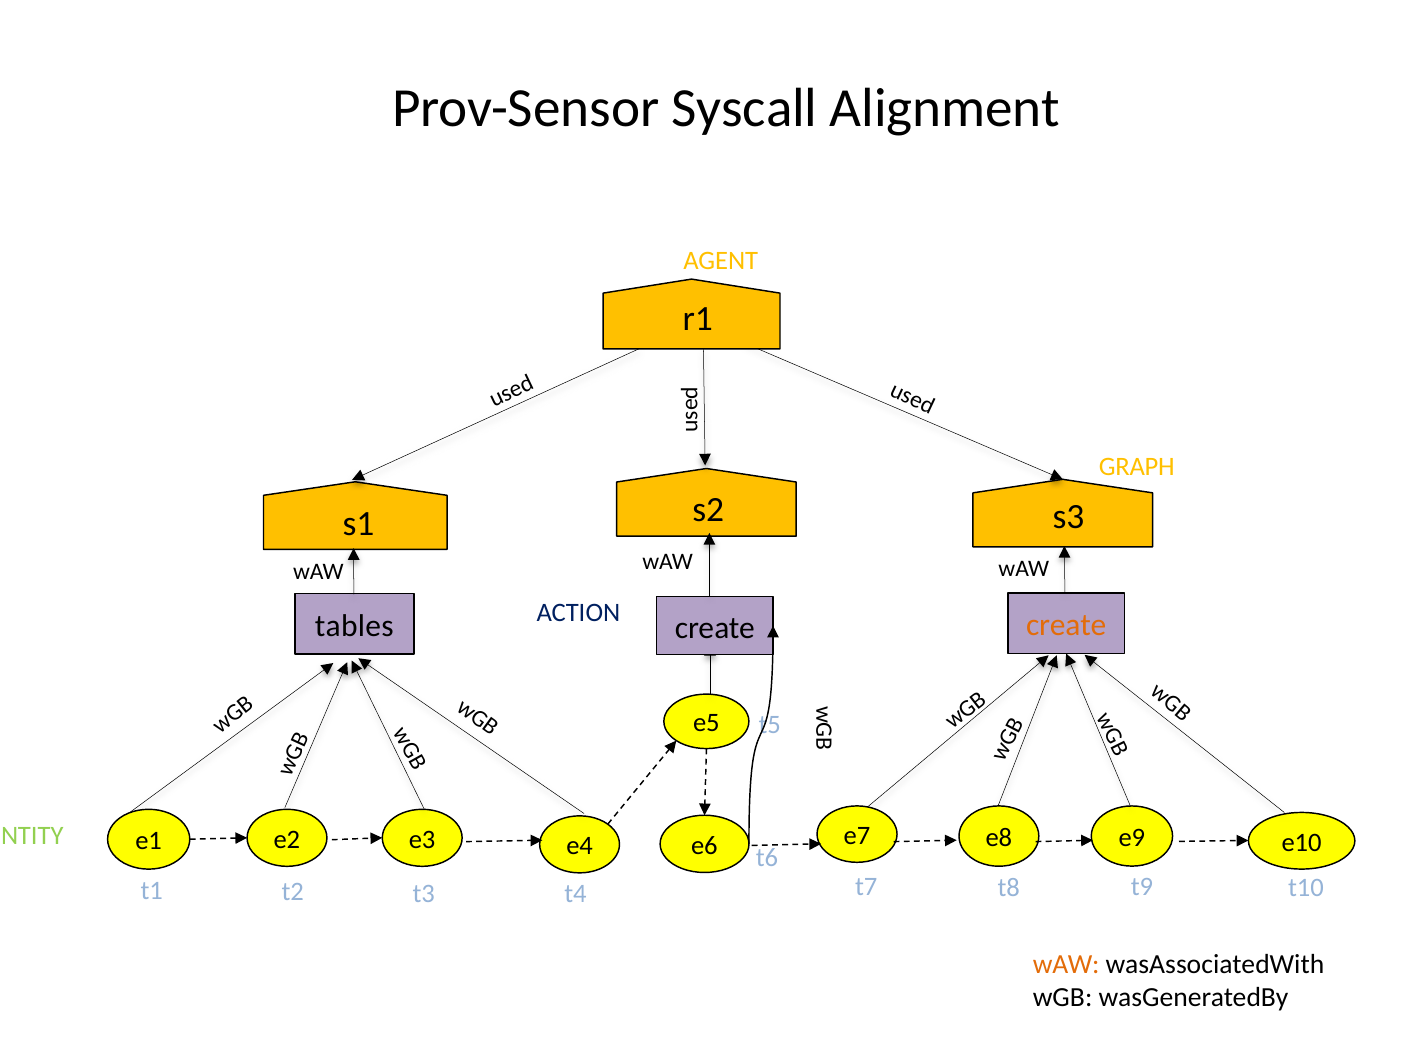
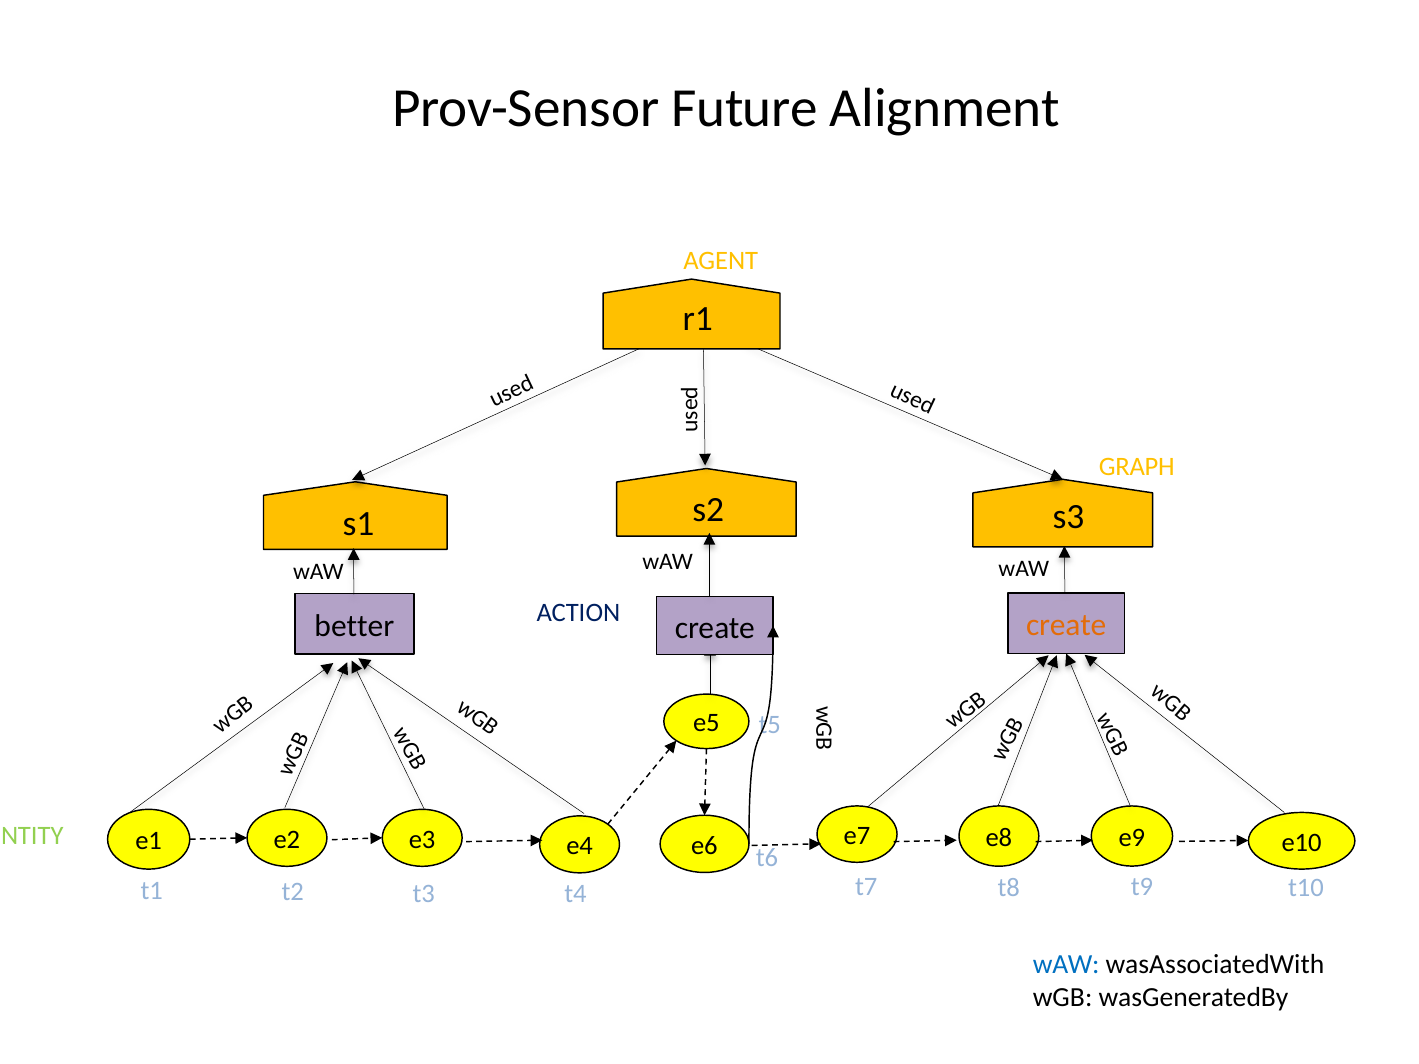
Syscall: Syscall -> Future
tables: tables -> better
wAW at (1066, 964) colour: orange -> blue
